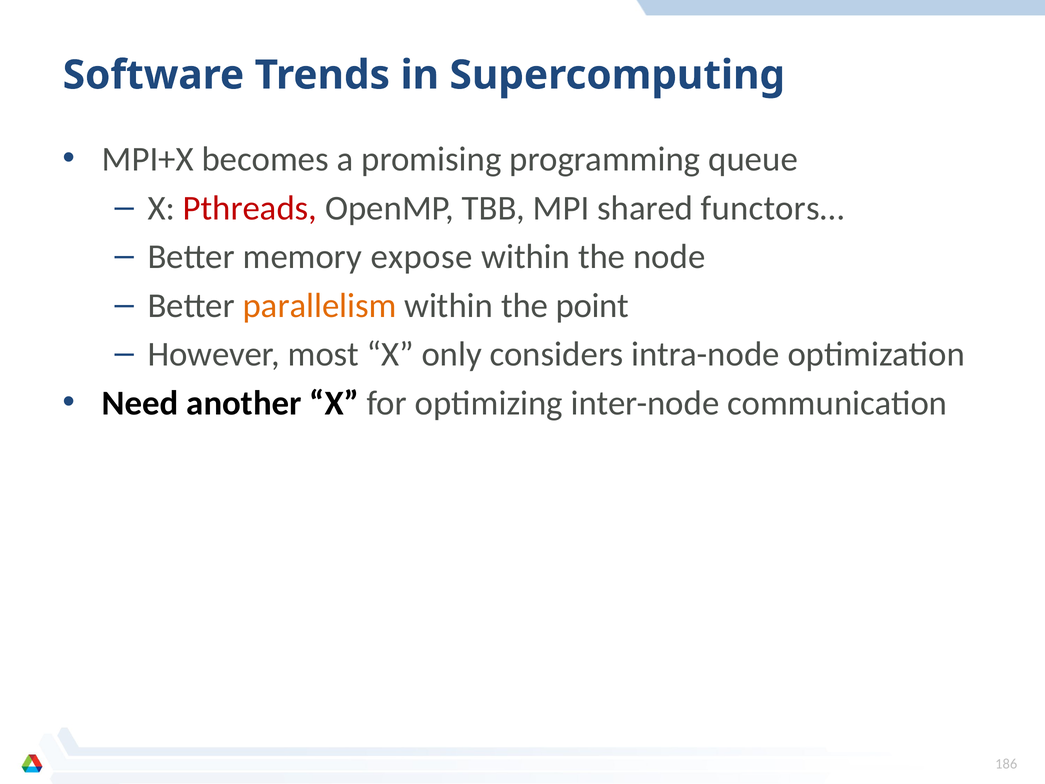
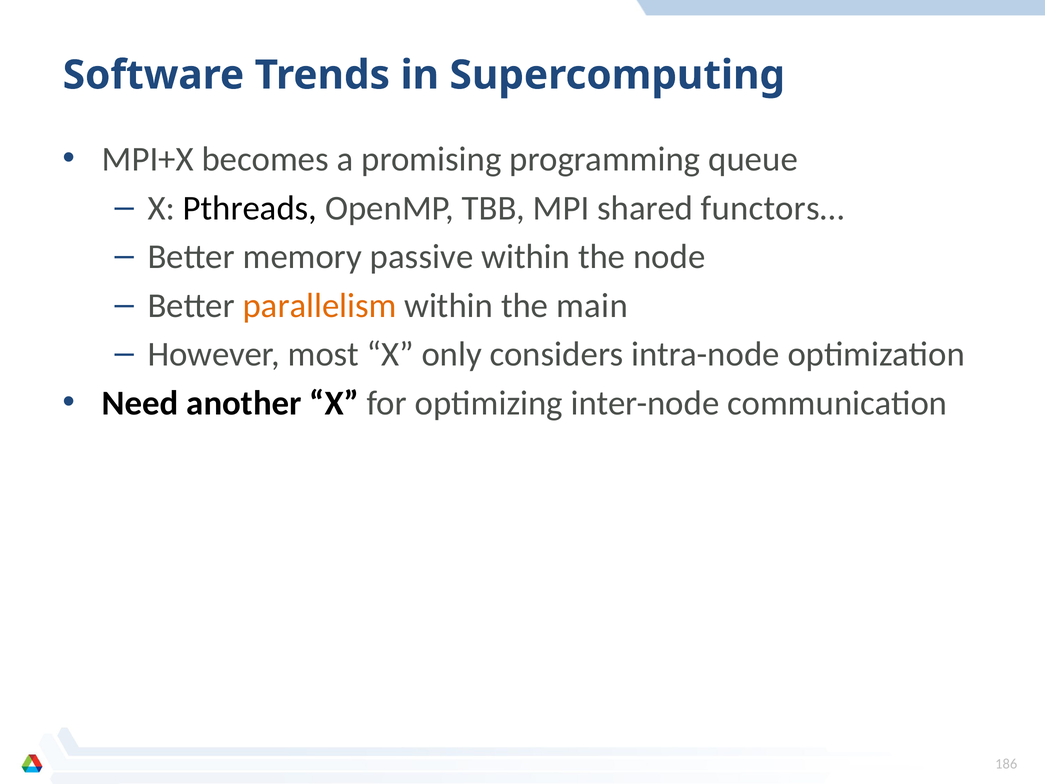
Pthreads colour: red -> black
expose: expose -> passive
point: point -> main
